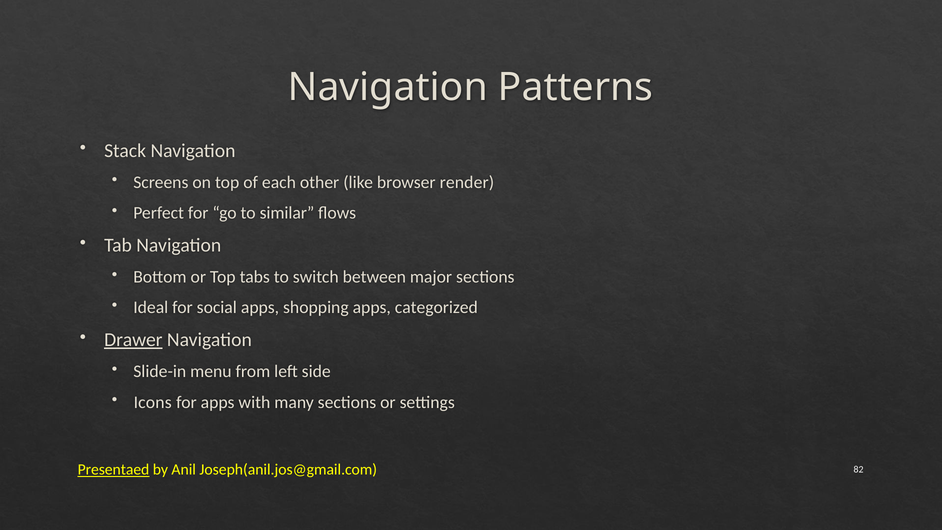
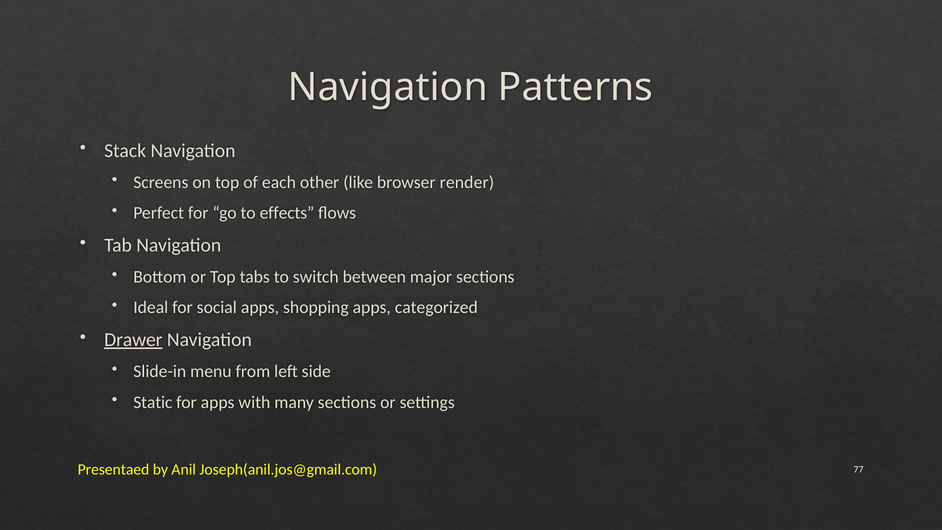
similar: similar -> effects
Icons: Icons -> Static
Presentaed underline: present -> none
82: 82 -> 77
